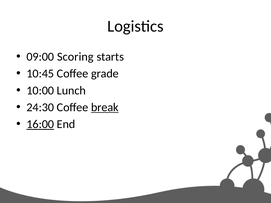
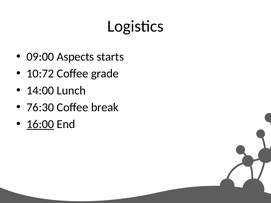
Scoring: Scoring -> Aspects
10:45: 10:45 -> 10:72
10:00: 10:00 -> 14:00
24:30: 24:30 -> 76:30
break underline: present -> none
